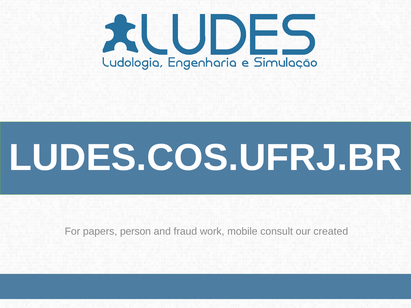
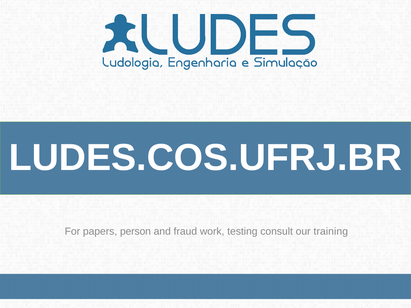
mobile: mobile -> testing
created: created -> training
